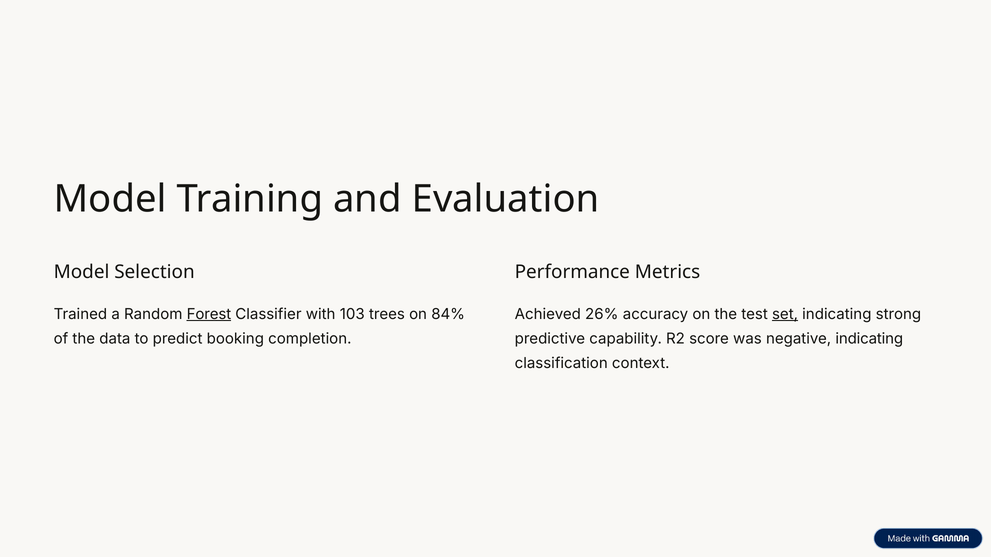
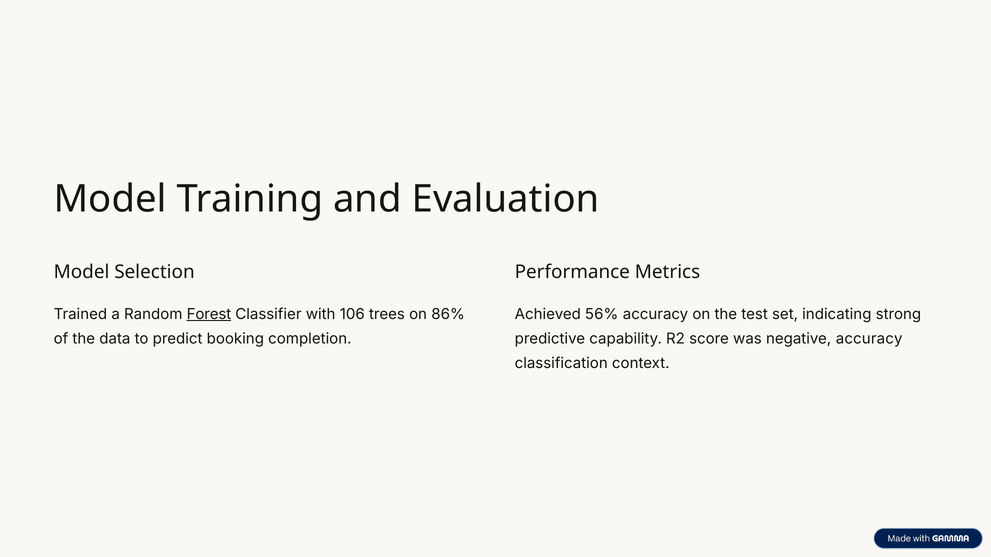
103: 103 -> 106
84%: 84% -> 86%
26%: 26% -> 56%
set underline: present -> none
negative indicating: indicating -> accuracy
